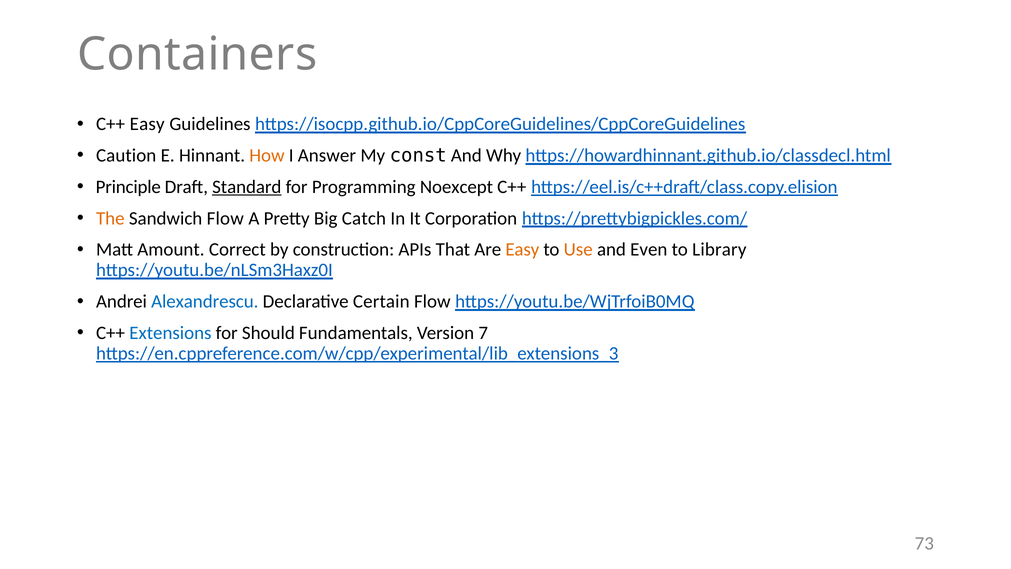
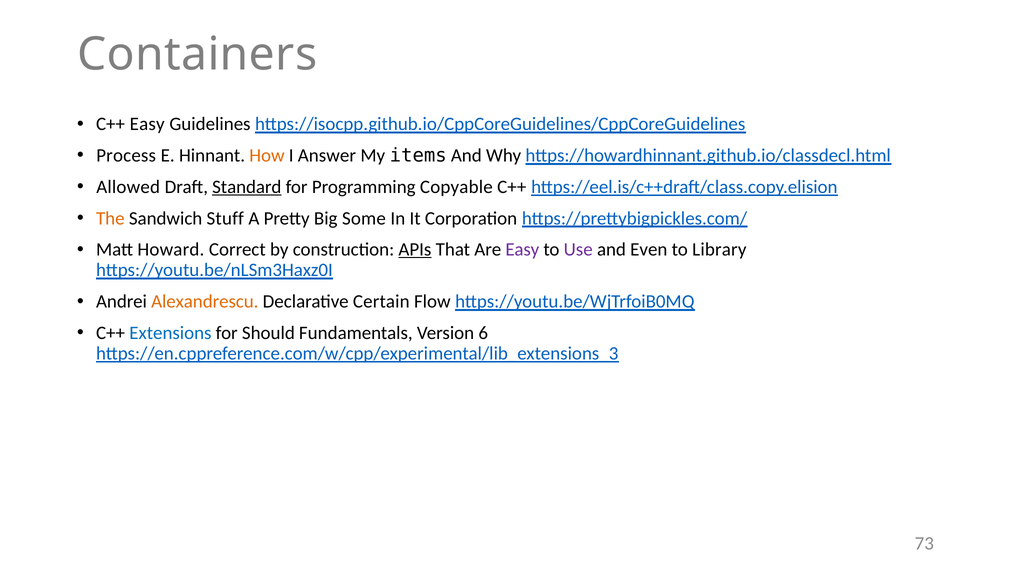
Caution: Caution -> Process
const: const -> items
Principle: Principle -> Allowed
Noexcept: Noexcept -> Copyable
Sandwich Flow: Flow -> Stuff
Catch: Catch -> Some
Amount: Amount -> Howard
APIs underline: none -> present
Easy at (522, 249) colour: orange -> purple
Use colour: orange -> purple
Alexandrescu colour: blue -> orange
7: 7 -> 6
